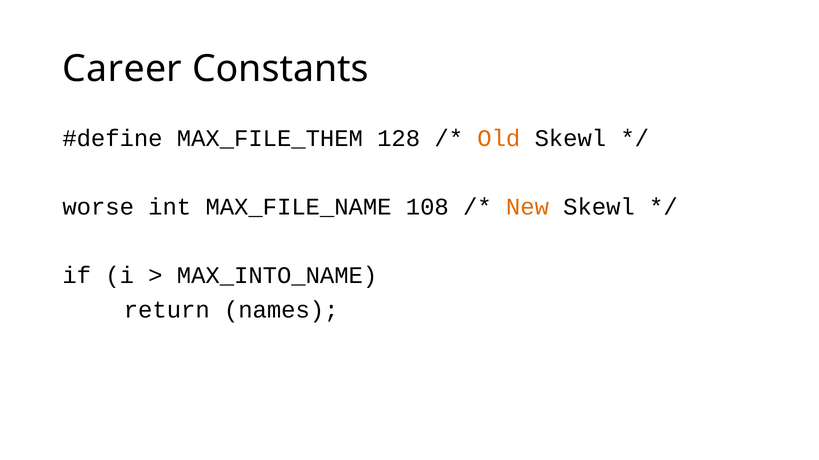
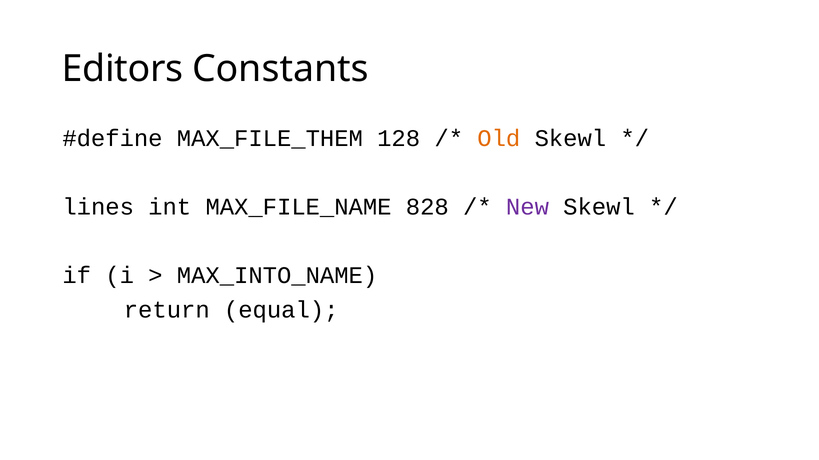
Career: Career -> Editors
worse: worse -> lines
108: 108 -> 828
New colour: orange -> purple
names: names -> equal
